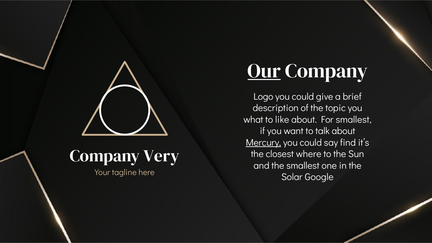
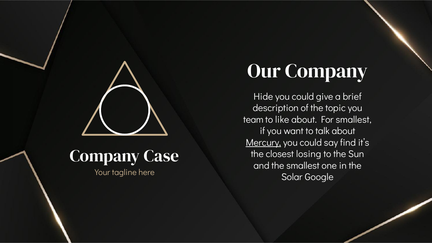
Our underline: present -> none
Logo: Logo -> Hide
what: what -> team
Very: Very -> Case
where: where -> losing
